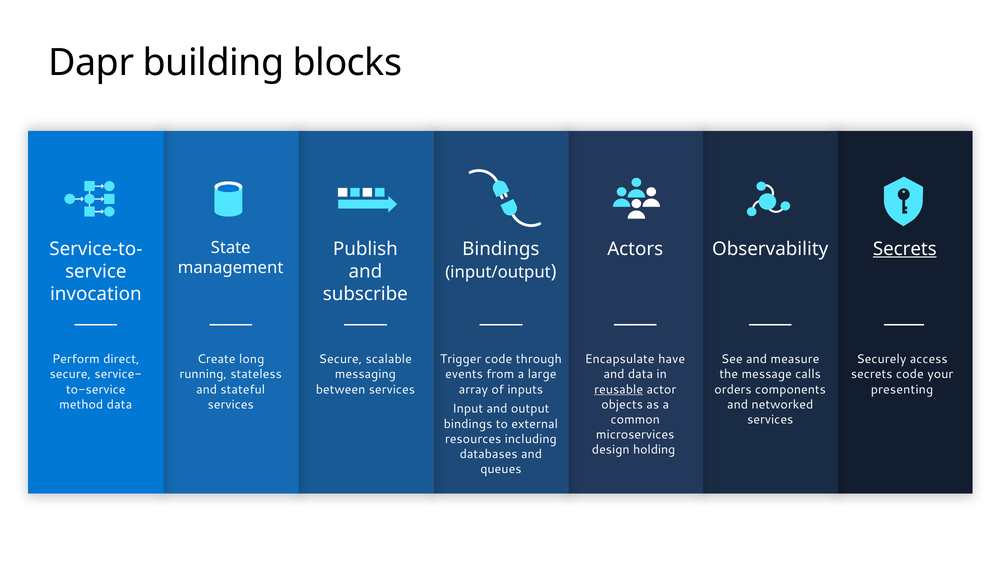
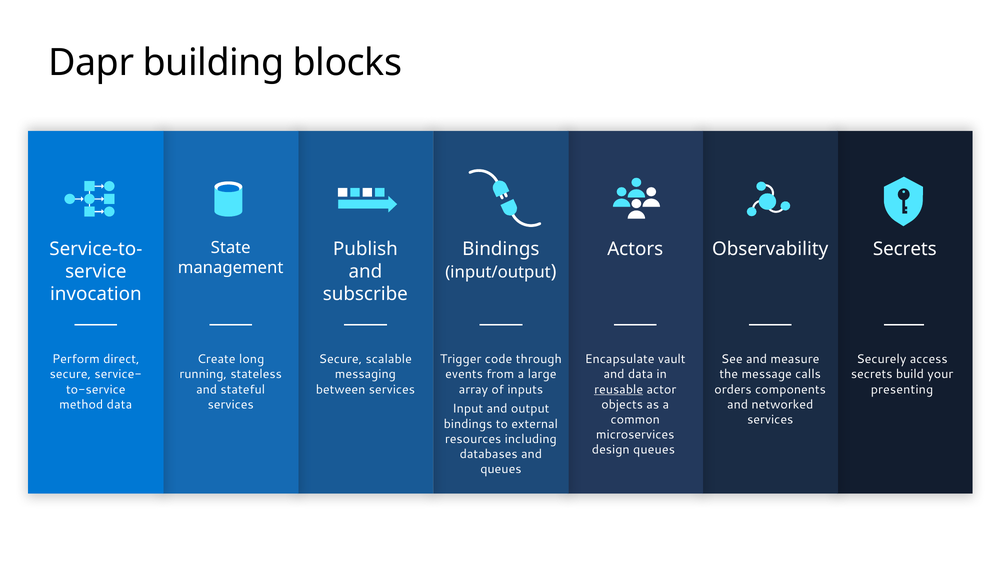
Secrets at (905, 249) underline: present -> none
have: have -> vault
secrets code: code -> build
design holding: holding -> queues
